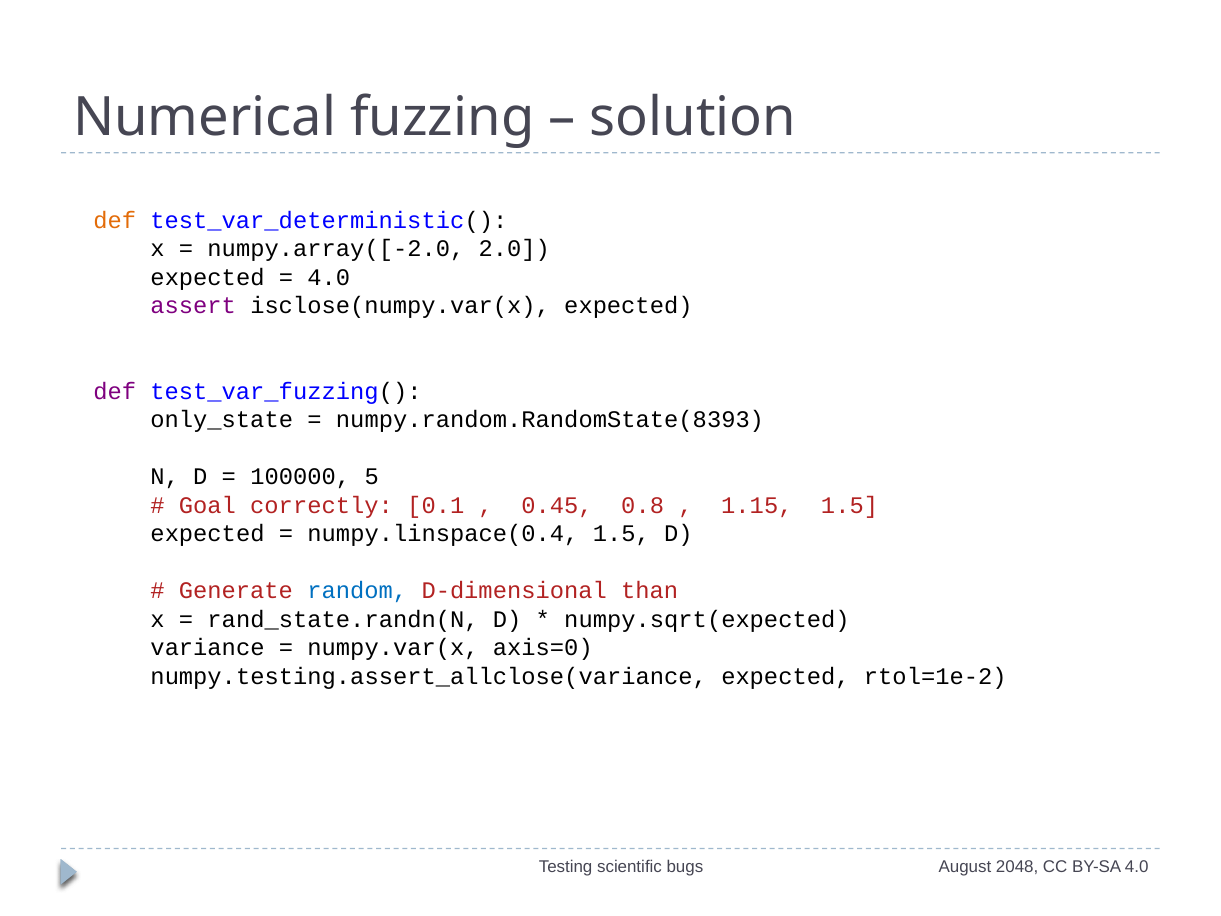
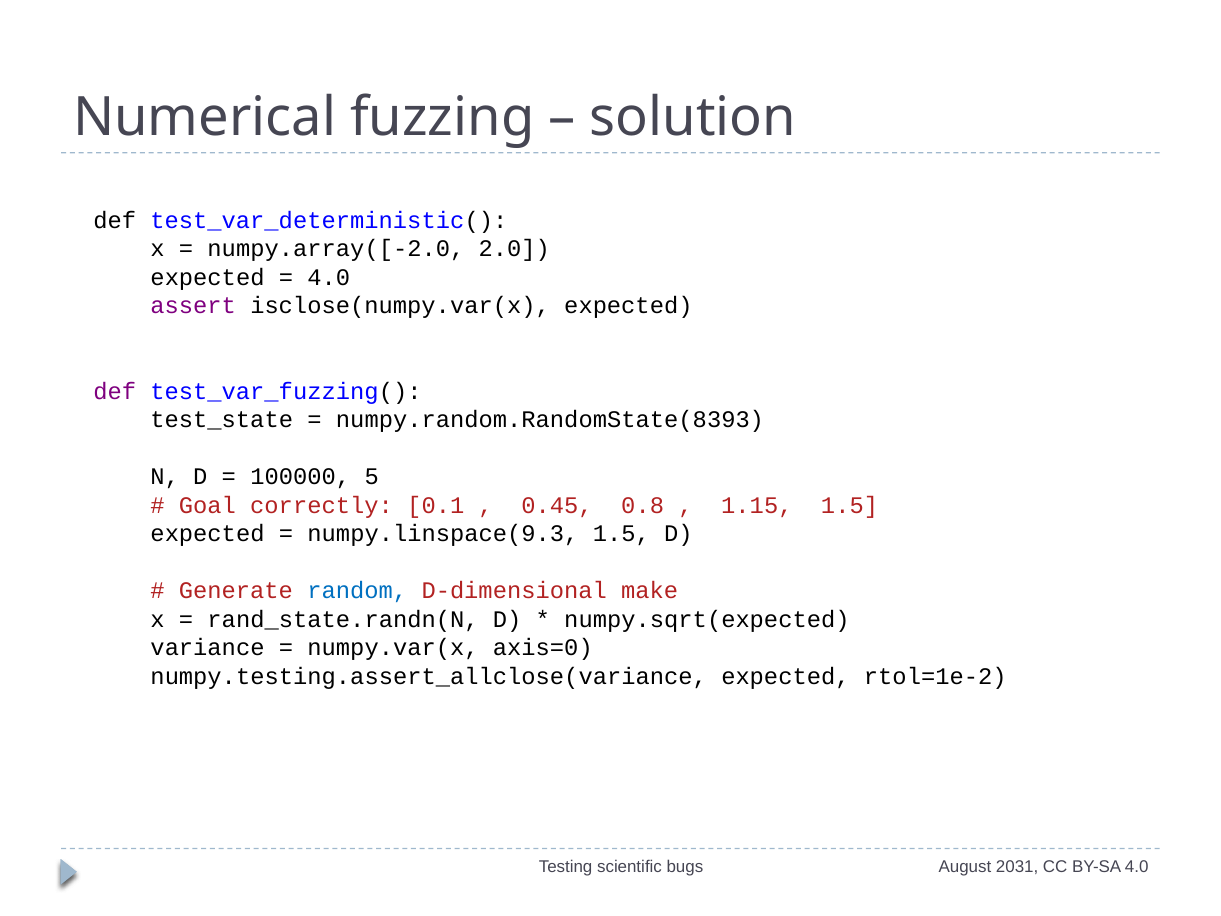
def at (115, 220) colour: orange -> black
only_state: only_state -> test_state
numpy.linspace(0.4: numpy.linspace(0.4 -> numpy.linspace(9.3
than: than -> make
2048: 2048 -> 2031
